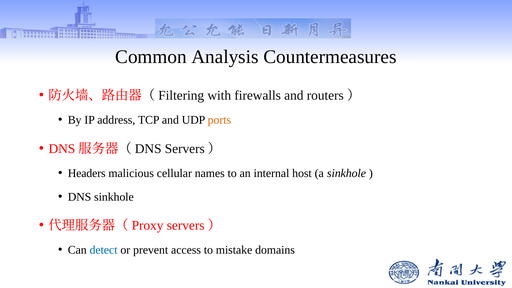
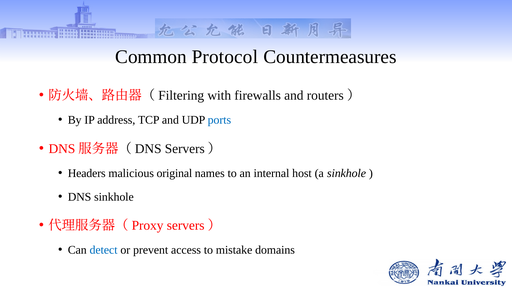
Analysis: Analysis -> Protocol
ports colour: orange -> blue
cellular: cellular -> original
